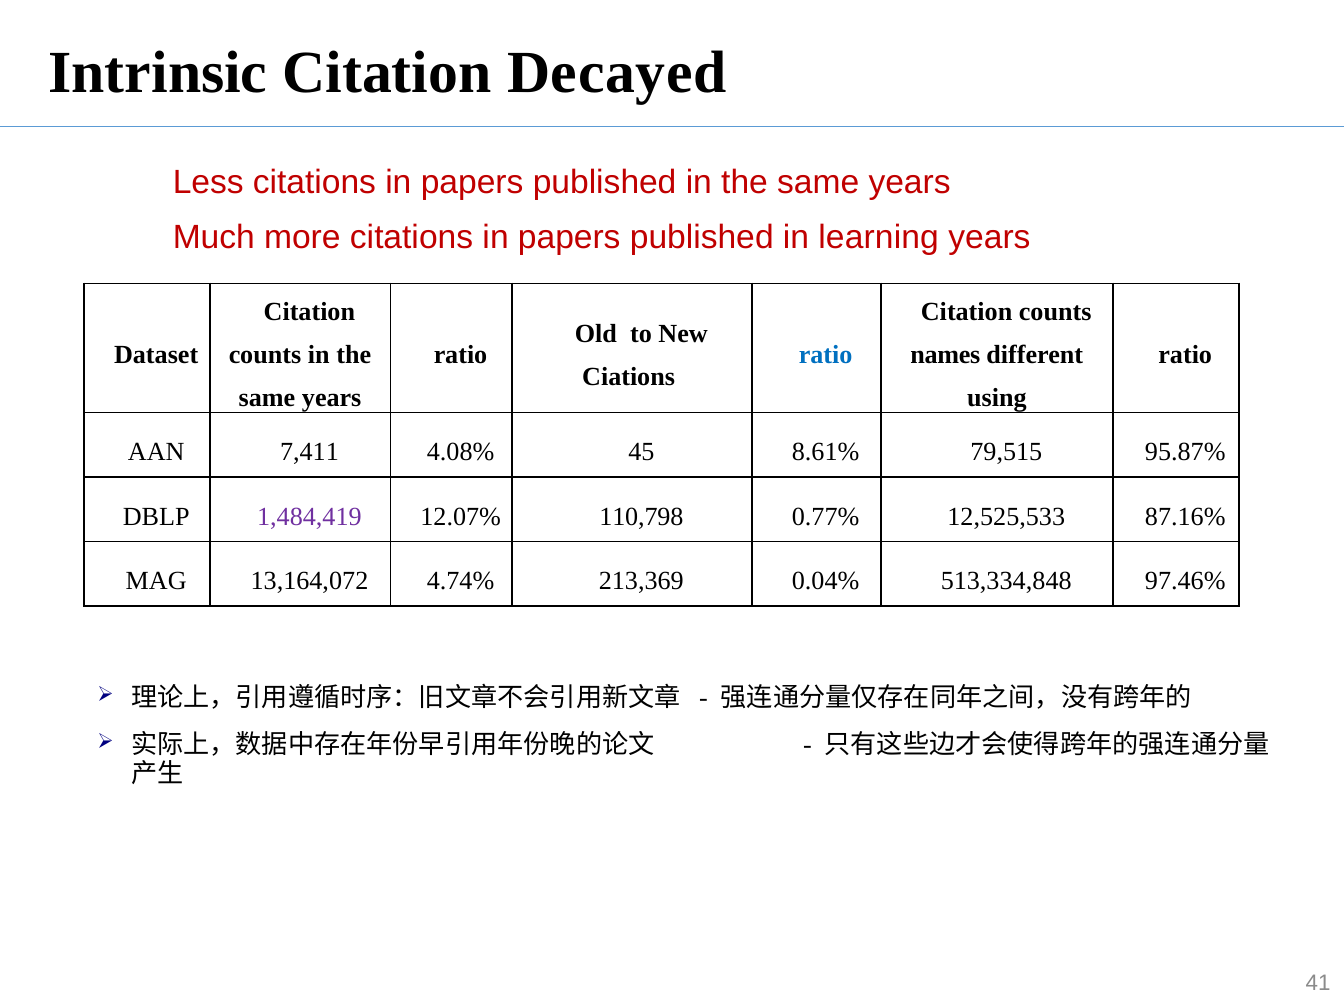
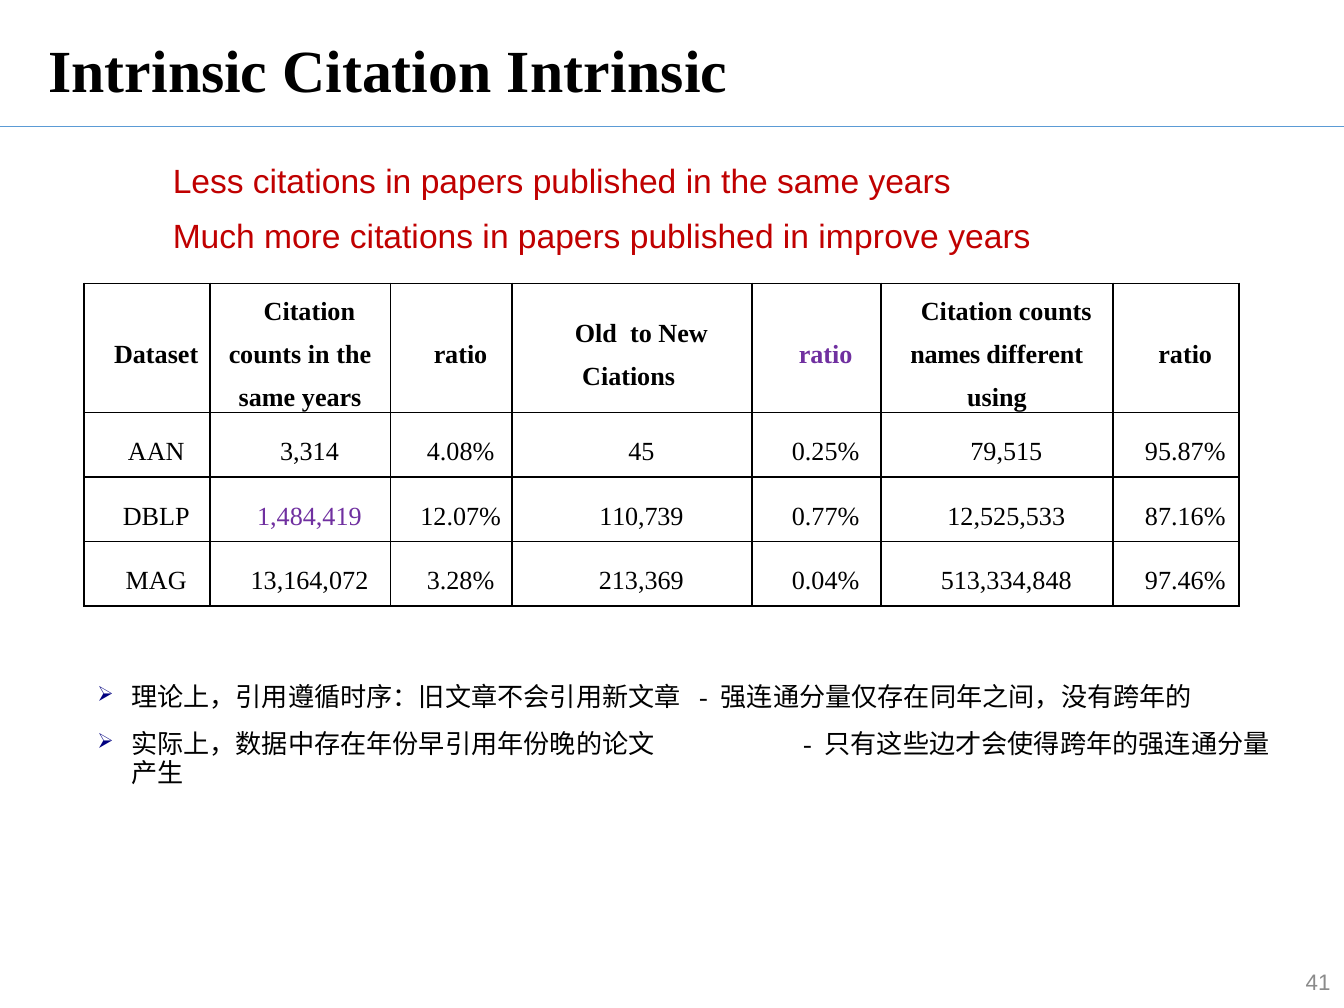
Citation Decayed: Decayed -> Intrinsic
learning: learning -> improve
ratio at (826, 355) colour: blue -> purple
7,411: 7,411 -> 3,314
8.61%: 8.61% -> 0.25%
110,798: 110,798 -> 110,739
4.74%: 4.74% -> 3.28%
